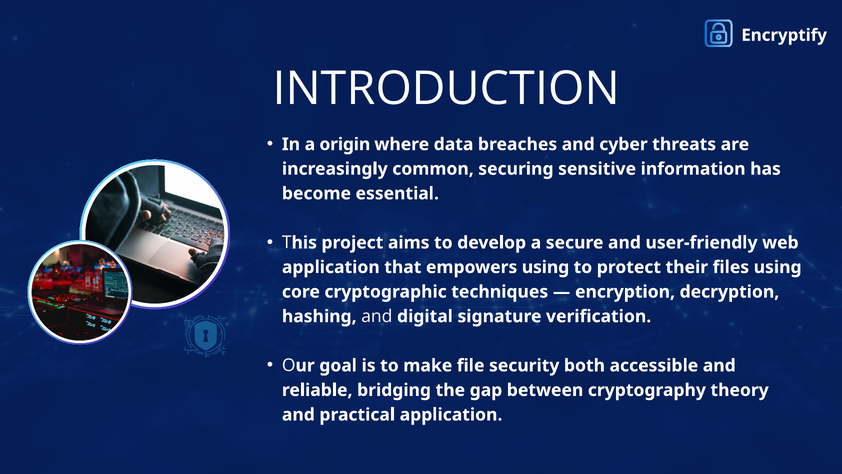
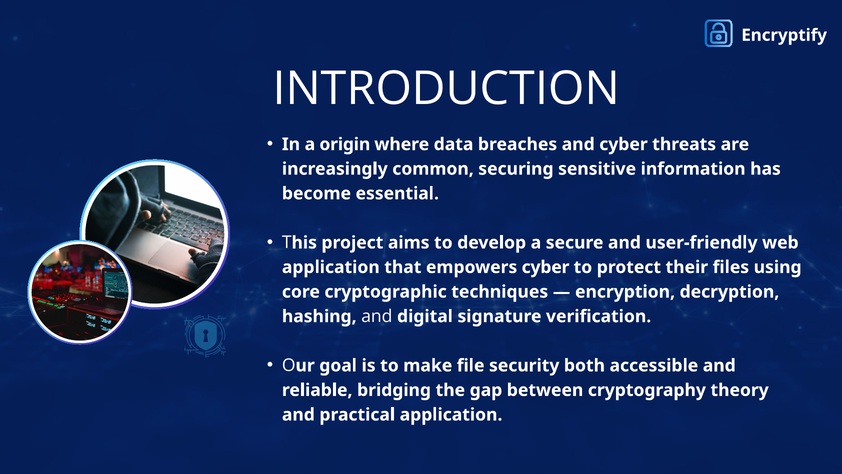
empowers using: using -> cyber
